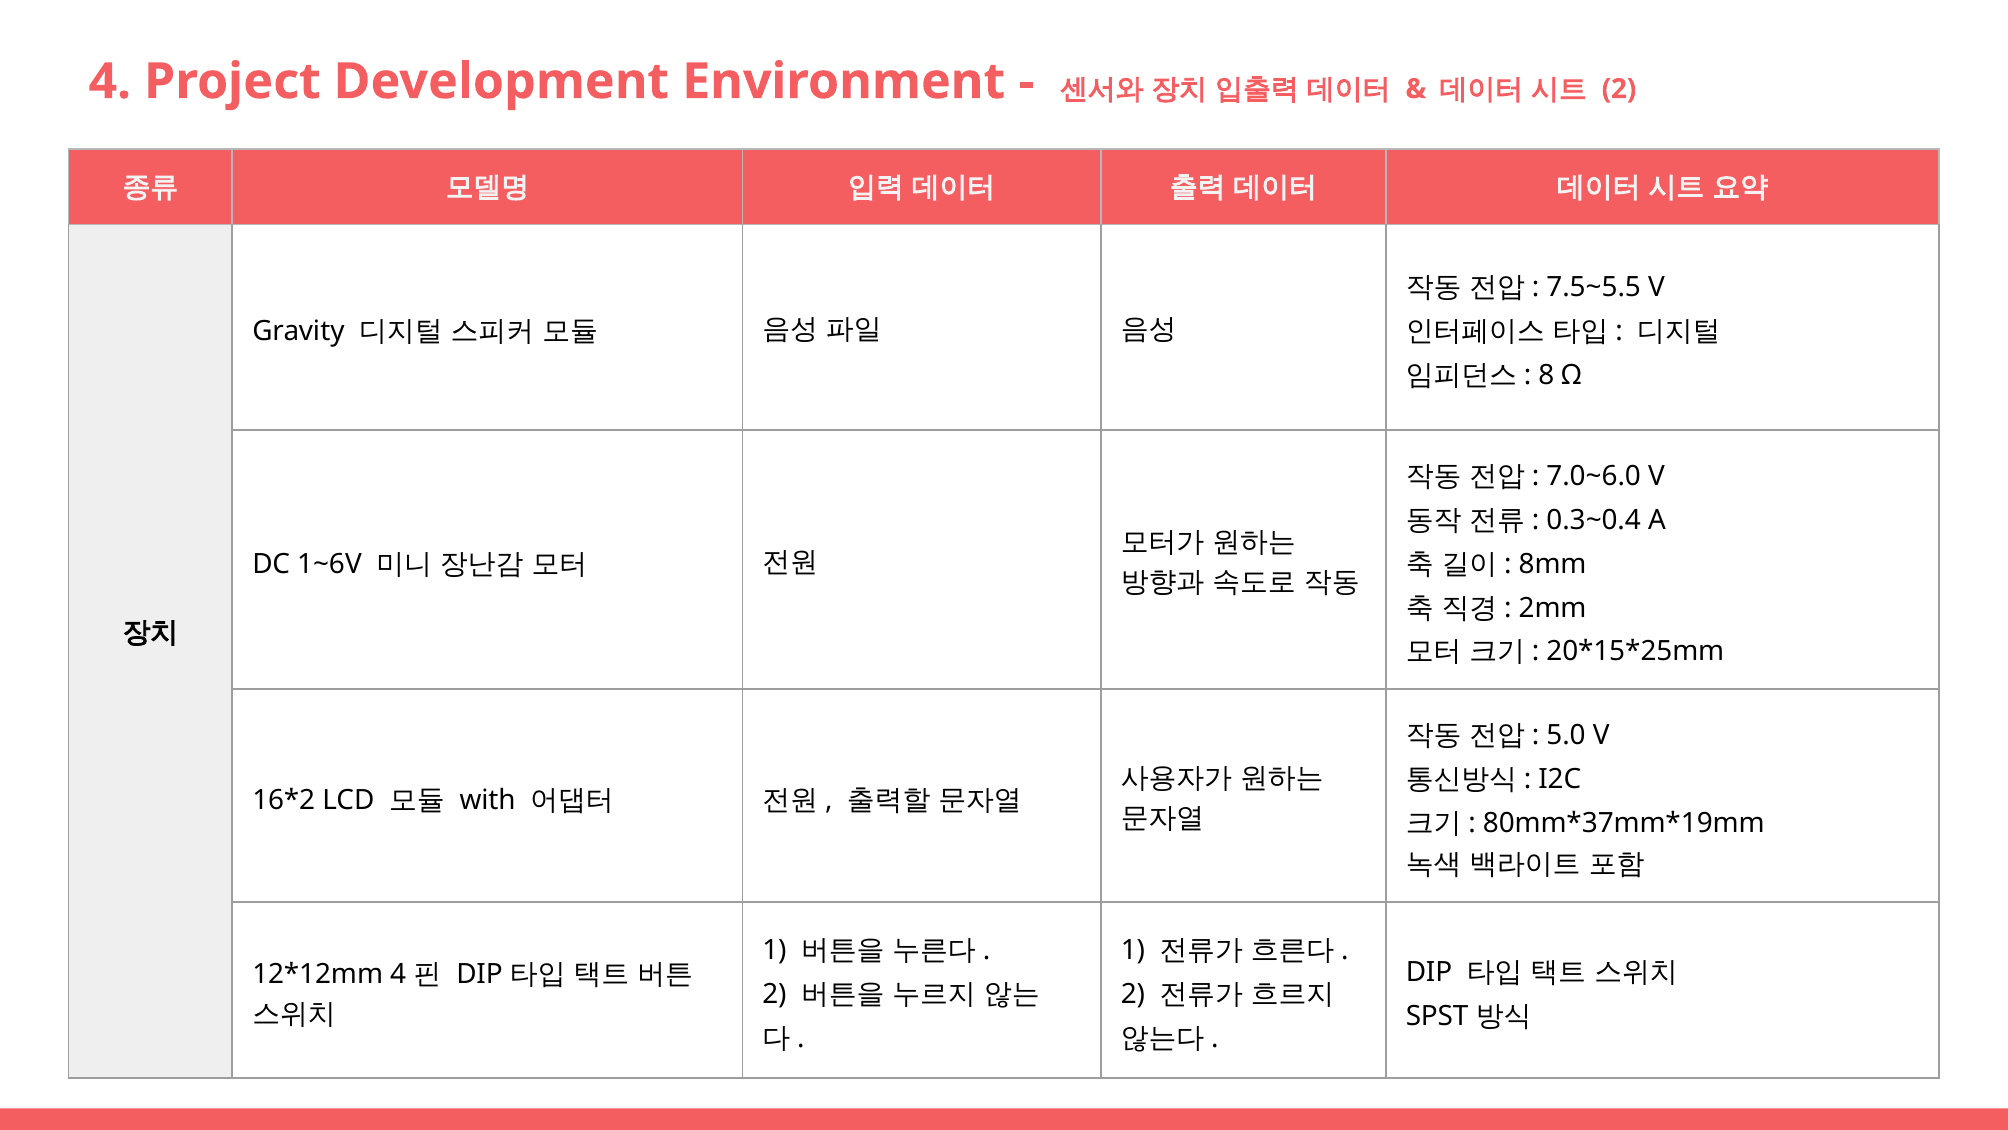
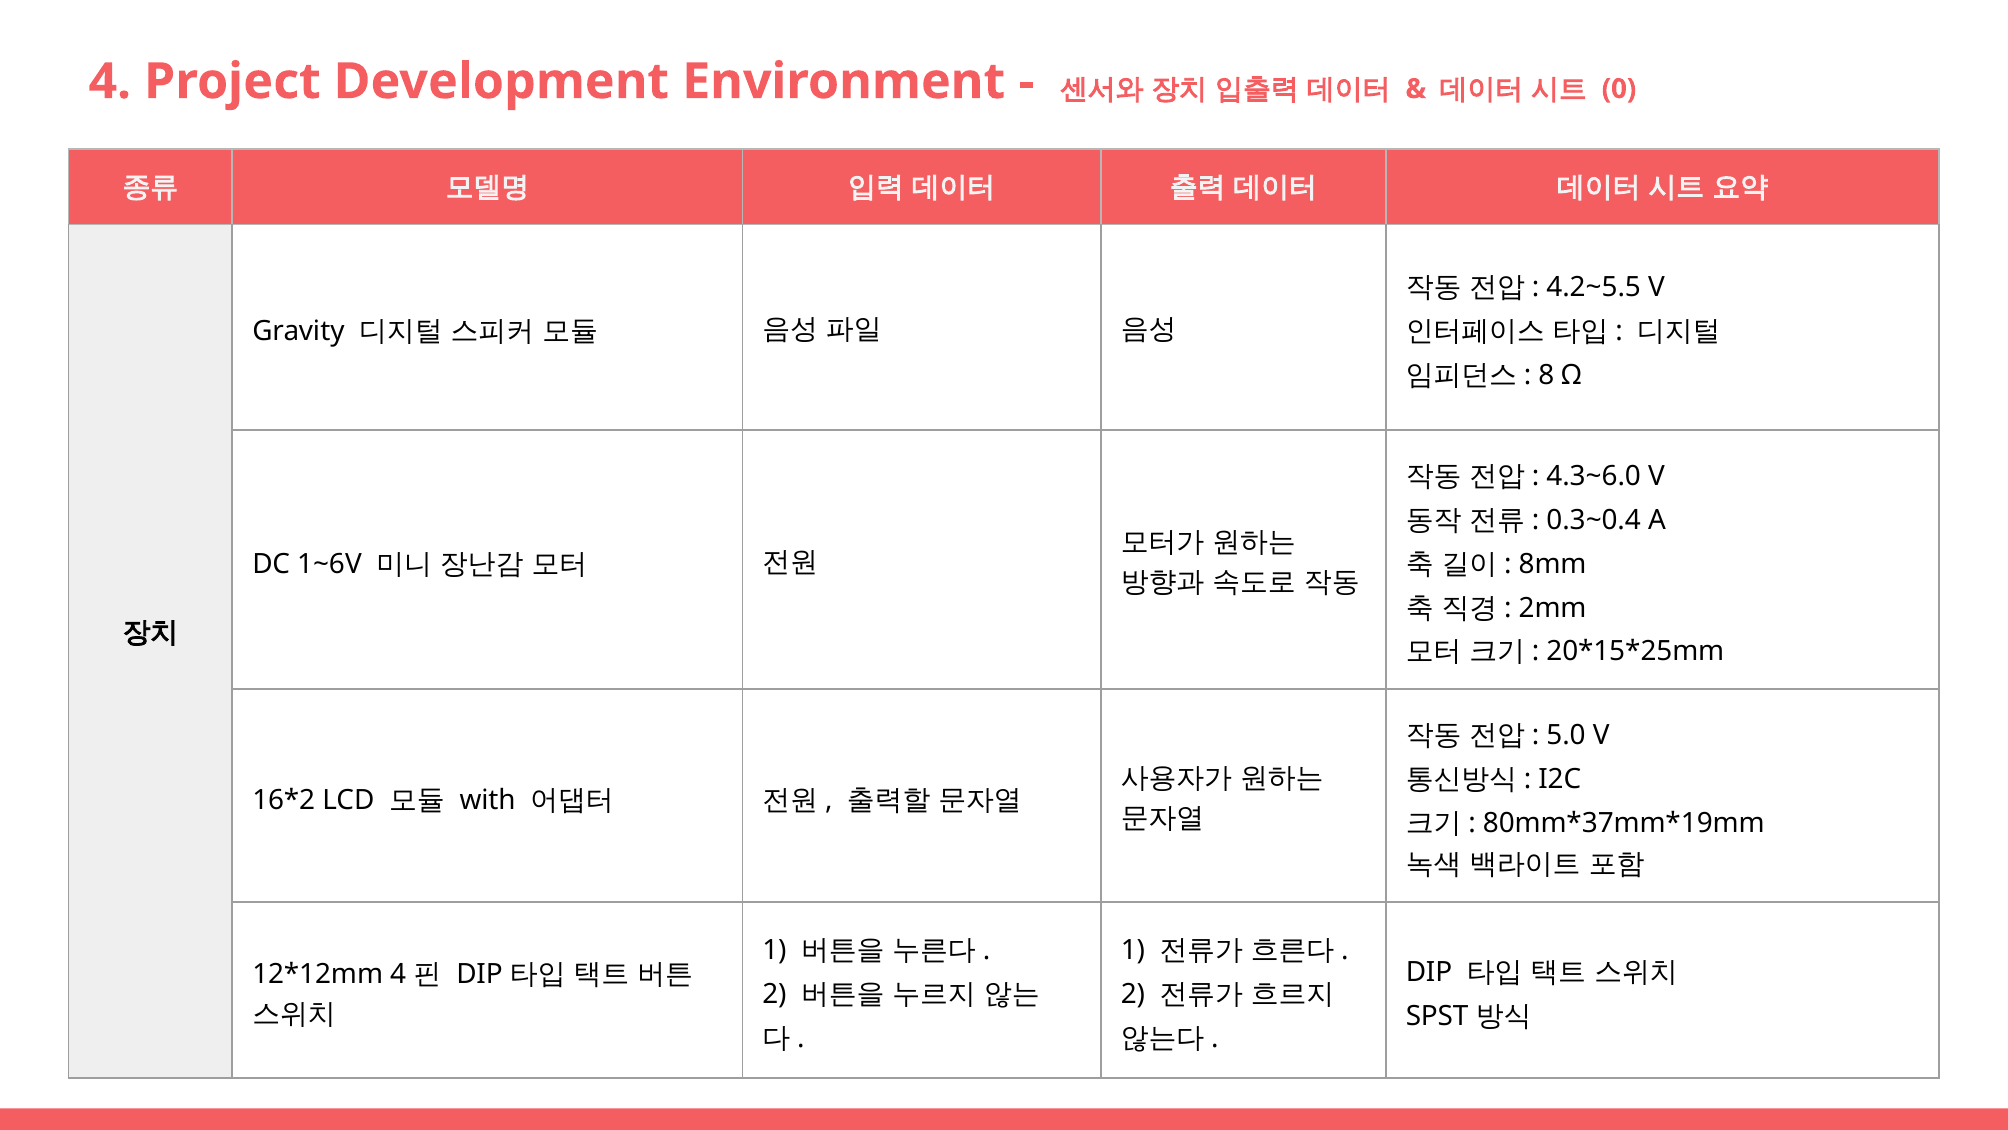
2 at (1619, 89): 2 -> 0
7.5~5.5: 7.5~5.5 -> 4.2~5.5
7.0~6.0: 7.0~6.0 -> 4.3~6.0
